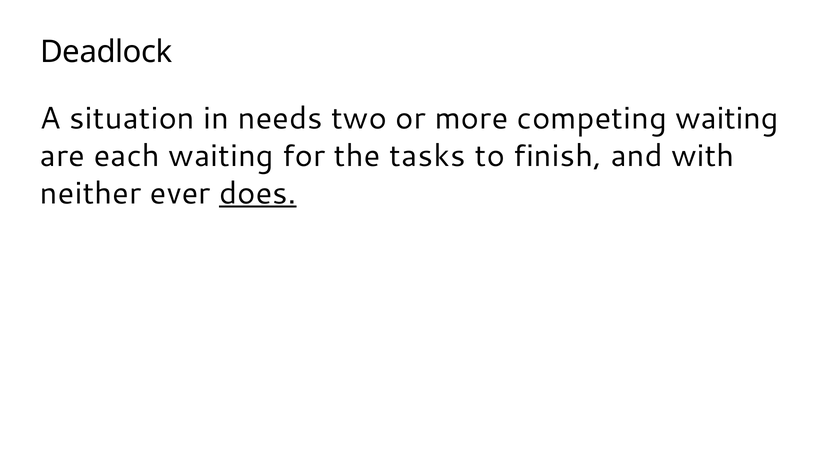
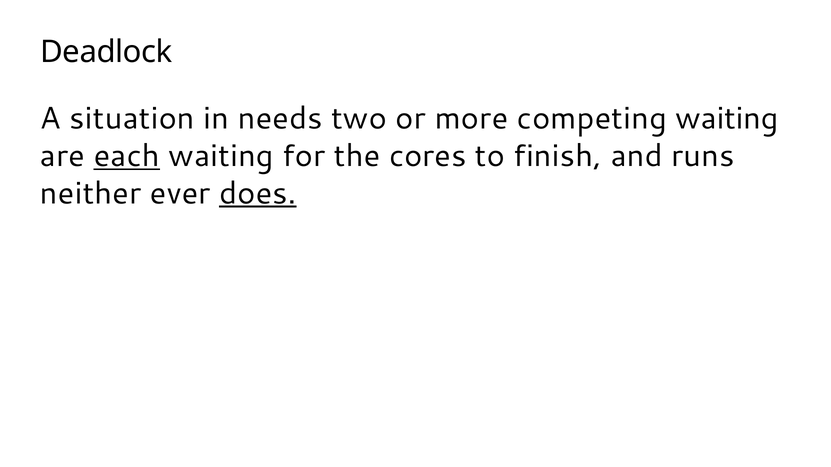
each underline: none -> present
tasks: tasks -> cores
with: with -> runs
